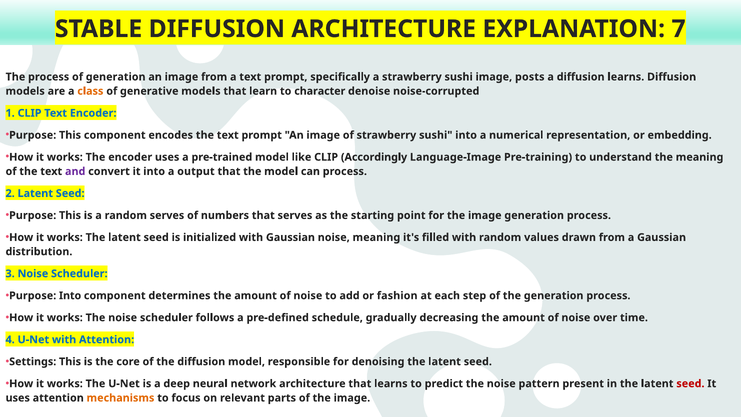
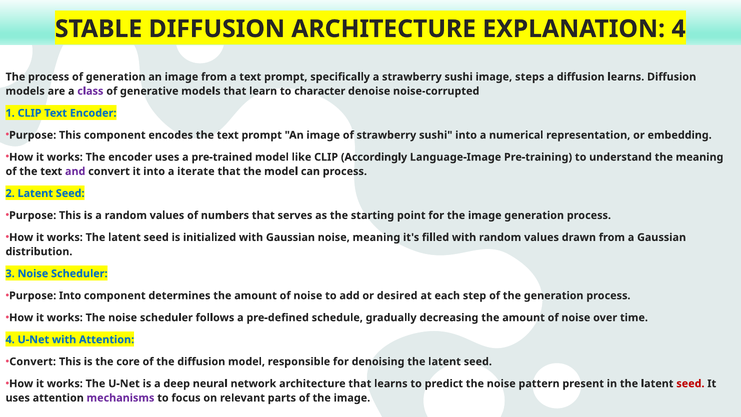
EXPLANATION 7: 7 -> 4
posts: posts -> steps
class colour: orange -> purple
output: output -> iterate
a random serves: serves -> values
fashion: fashion -> desired
Settings at (33, 361): Settings -> Convert
mechanisms colour: orange -> purple
